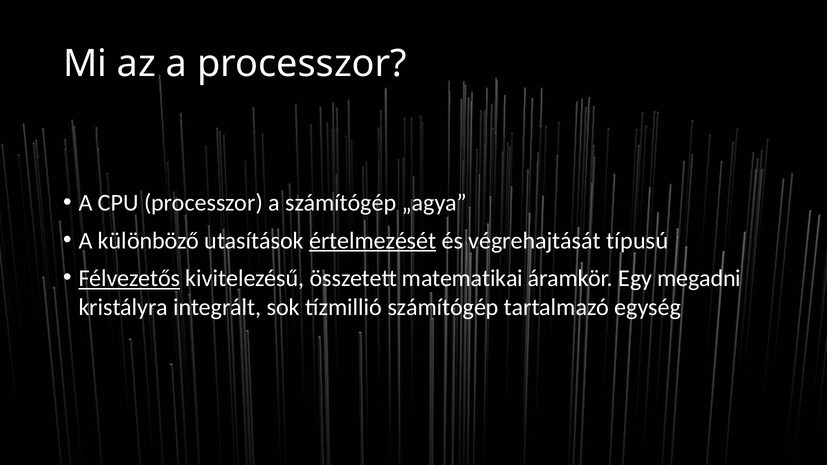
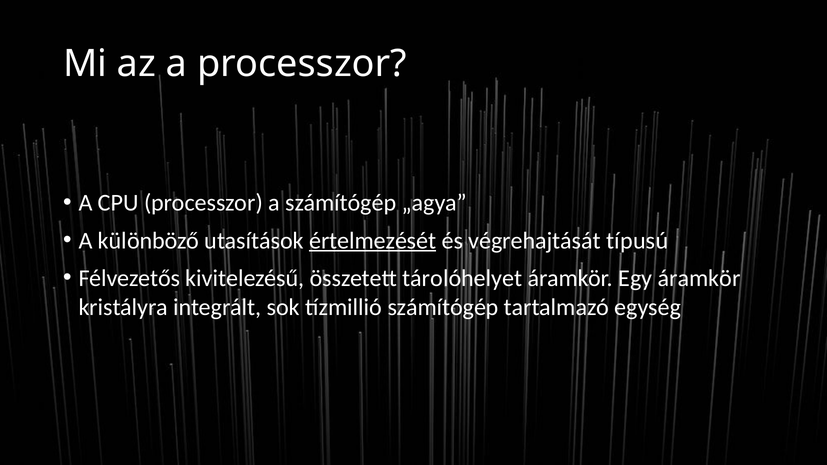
Félvezetős underline: present -> none
matematikai: matematikai -> tárolóhelyet
Egy megadni: megadni -> áramkör
